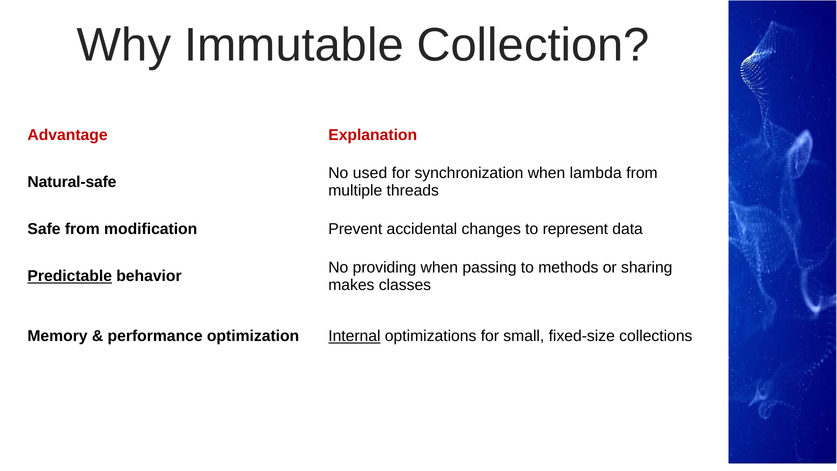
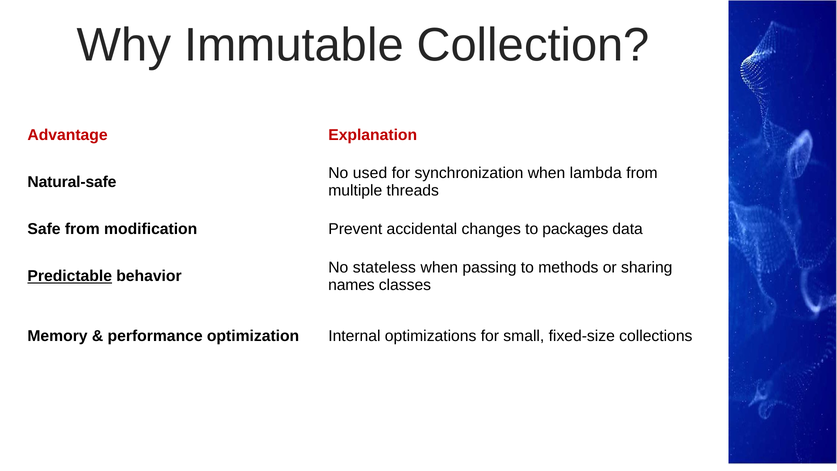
represent: represent -> packages
providing: providing -> stateless
makes: makes -> names
Internal underline: present -> none
